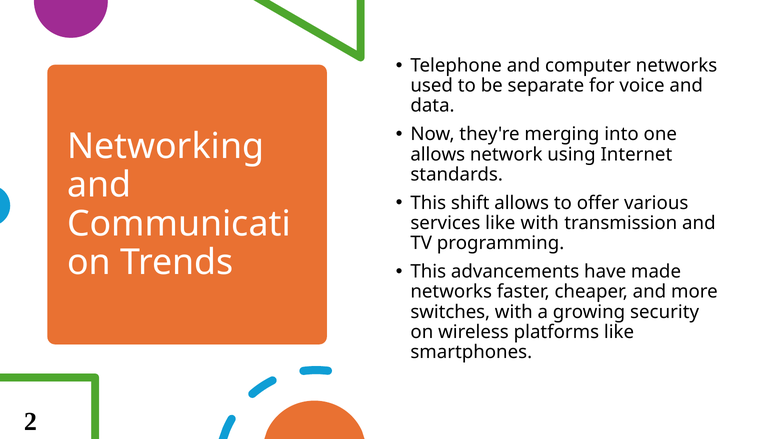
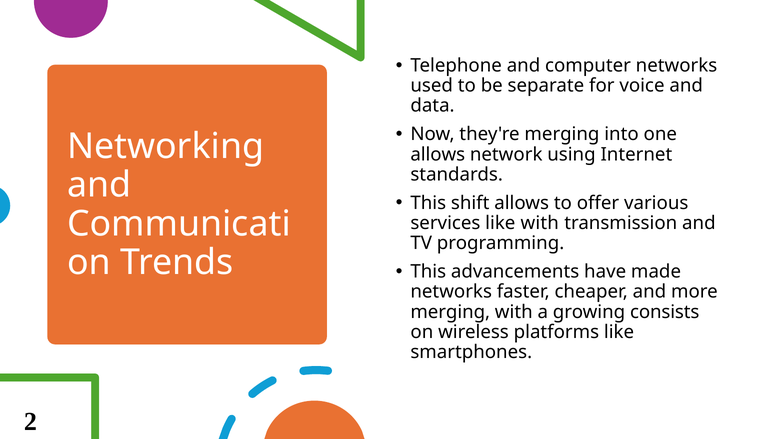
switches at (450, 312): switches -> merging
security: security -> consists
